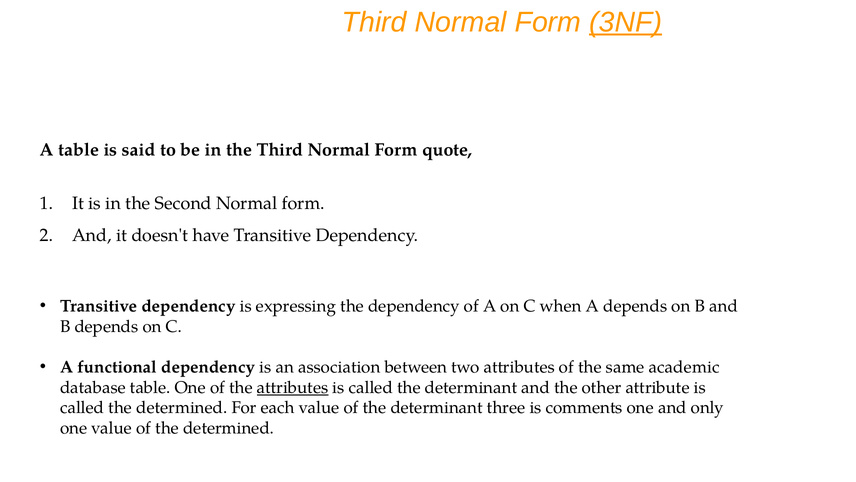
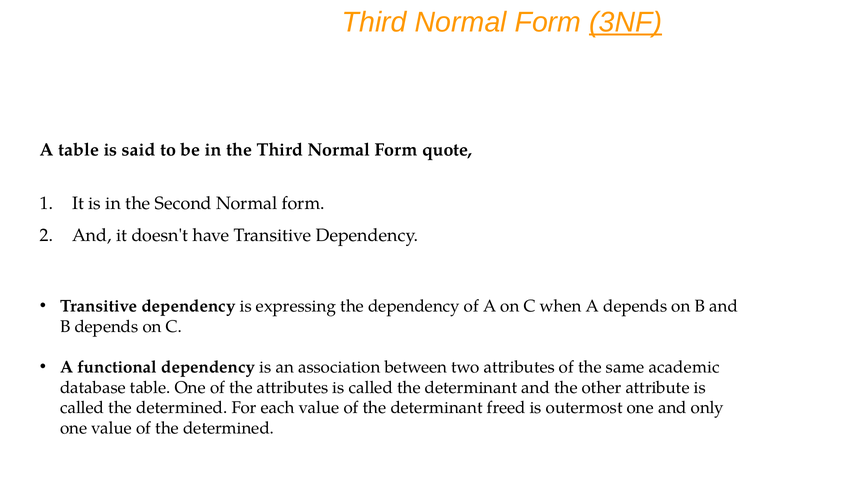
attributes at (293, 387) underline: present -> none
three: three -> freed
comments: comments -> outermost
